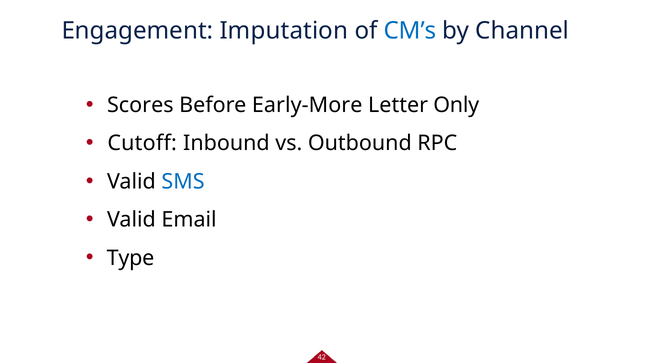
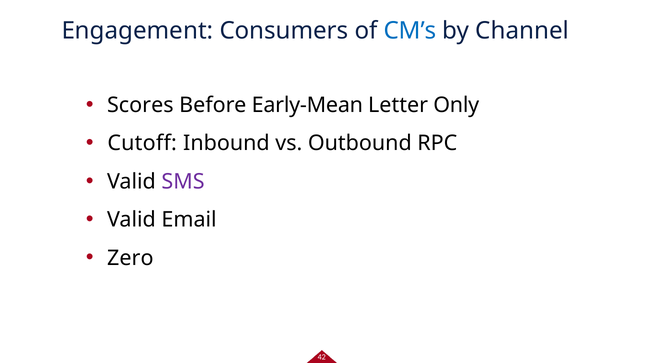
Imputation: Imputation -> Consumers
Early-More: Early-More -> Early-Mean
SMS colour: blue -> purple
Type: Type -> Zero
